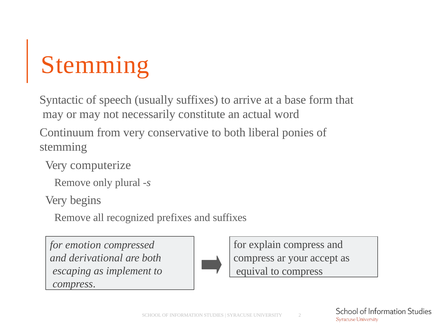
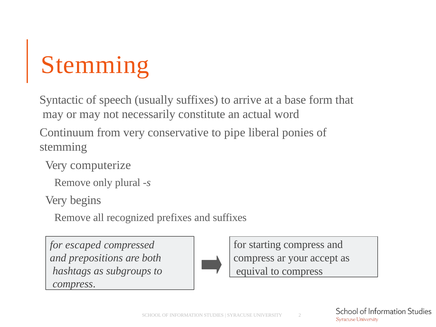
to both: both -> pipe
explain: explain -> starting
emotion: emotion -> escaped
derivational: derivational -> prepositions
escaping: escaping -> hashtags
implement: implement -> subgroups
